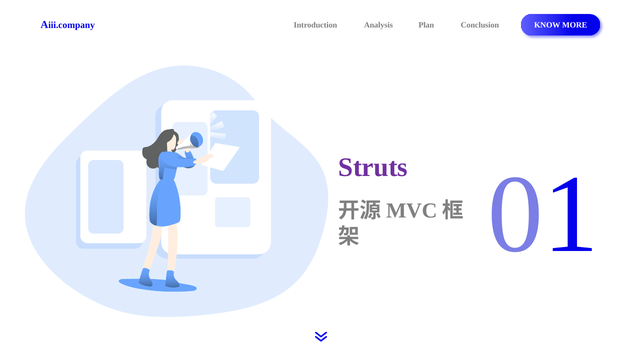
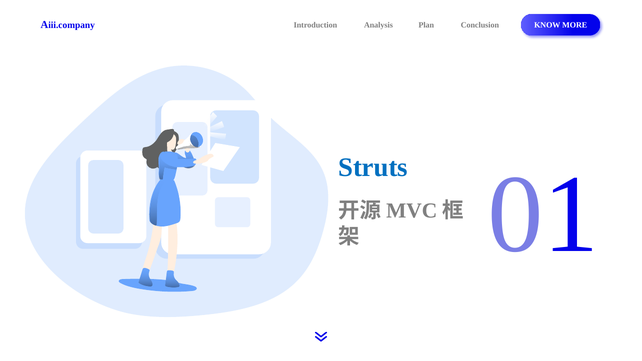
Struts colour: purple -> blue
